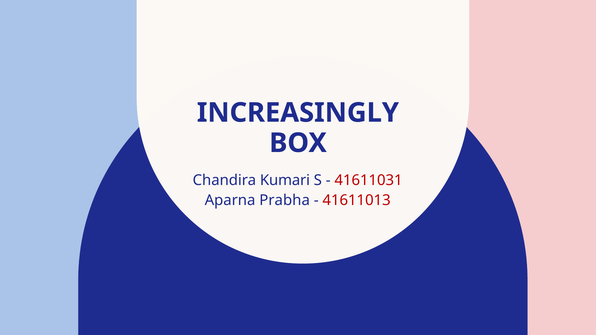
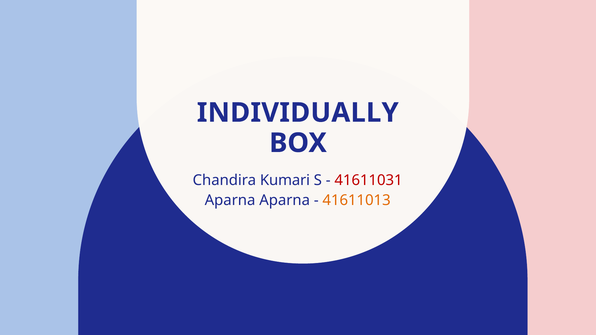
INCREASINGLY: INCREASINGLY -> INDIVIDUALLY
Aparna Prabha: Prabha -> Aparna
41611013 colour: red -> orange
